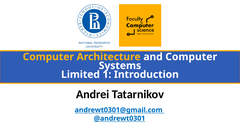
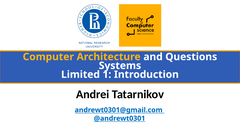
and Computer: Computer -> Questions
